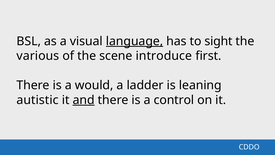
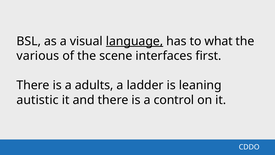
sight: sight -> what
introduce: introduce -> interfaces
would: would -> adults
and underline: present -> none
